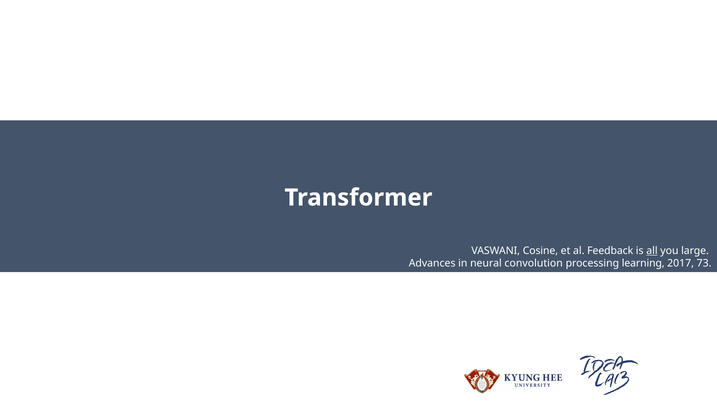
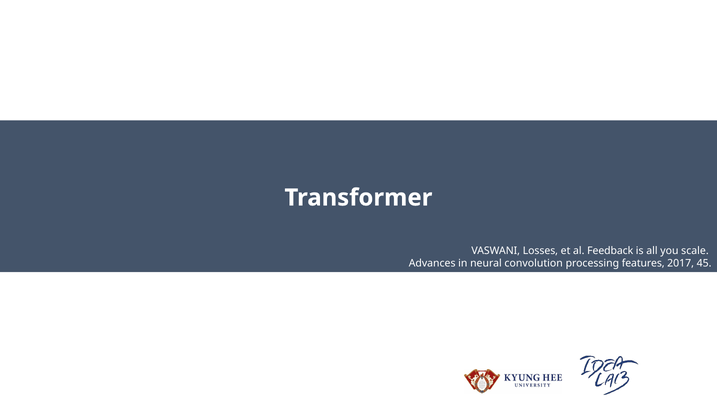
Cosine: Cosine -> Losses
all underline: present -> none
large: large -> scale
learning: learning -> features
73: 73 -> 45
